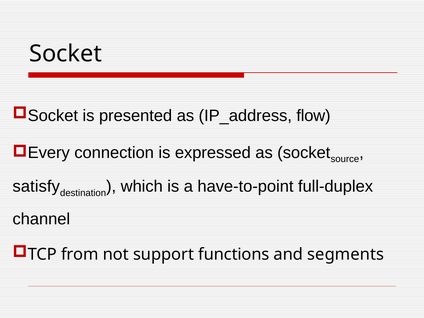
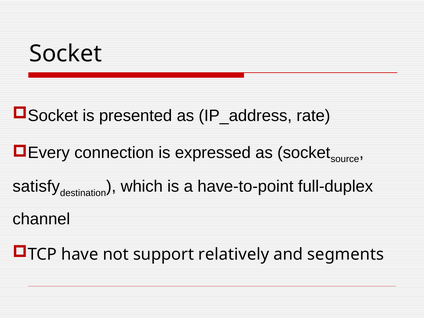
flow: flow -> rate
from: from -> have
functions: functions -> relatively
